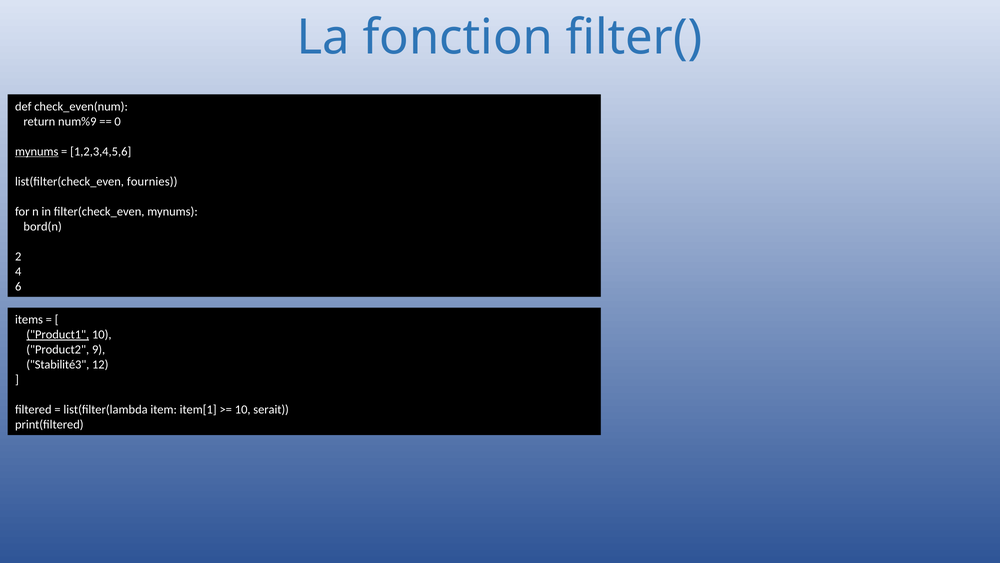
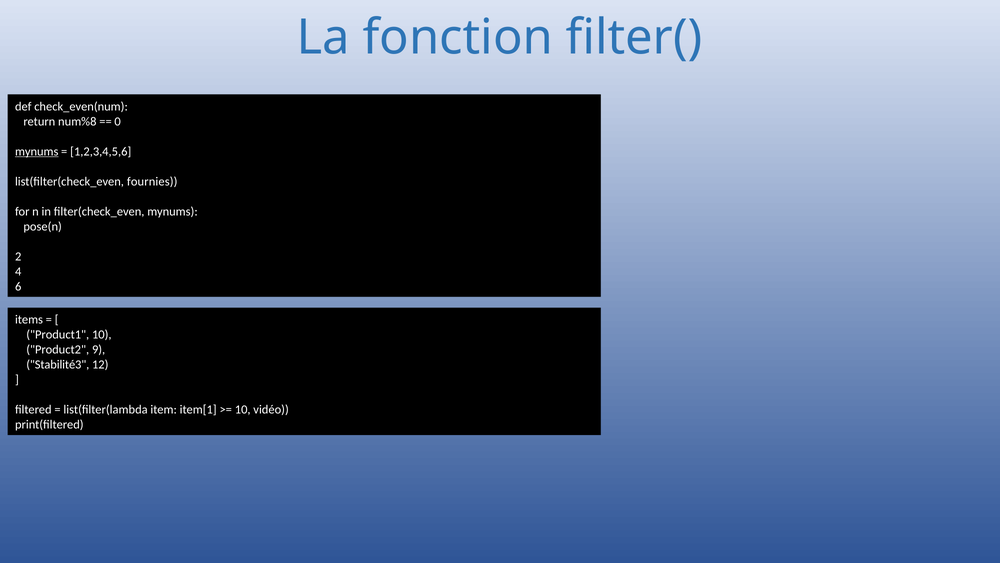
num%9: num%9 -> num%8
bord(n: bord(n -> pose(n
Product1 underline: present -> none
serait: serait -> vidéo
